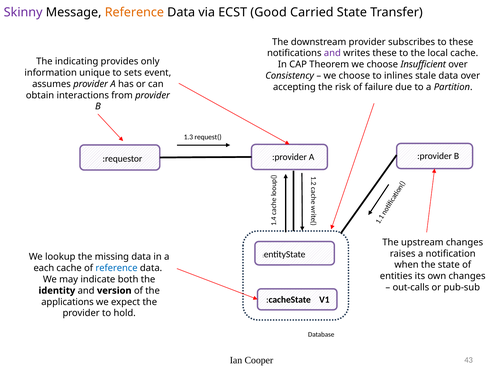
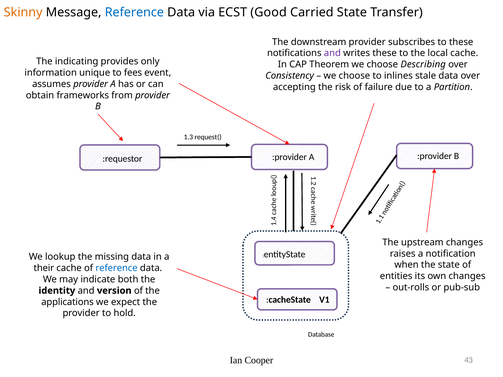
Skinny colour: purple -> orange
Reference at (134, 12) colour: orange -> blue
Insufficient: Insufficient -> Describing
sets: sets -> fees
interactions: interactions -> frameworks
each: each -> their
out-calls: out-calls -> out-rolls
